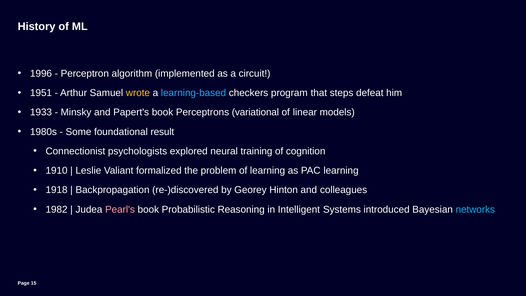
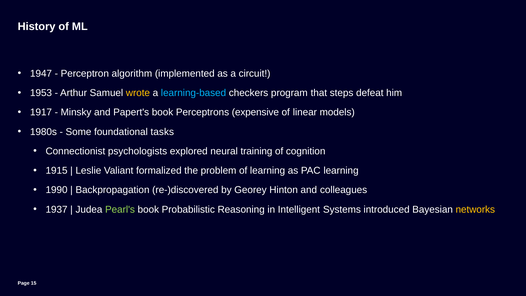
1996: 1996 -> 1947
1951: 1951 -> 1953
1933: 1933 -> 1917
variational: variational -> expensive
result: result -> tasks
1910: 1910 -> 1915
1918: 1918 -> 1990
1982: 1982 -> 1937
Pearl's colour: pink -> light green
networks colour: light blue -> yellow
